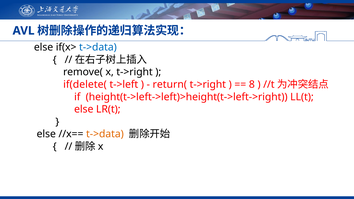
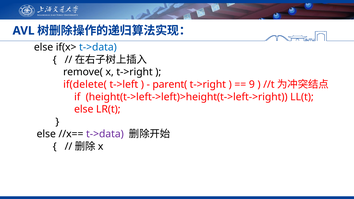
return(: return( -> parent(
8: 8 -> 9
t->data at (105, 134) colour: orange -> purple
